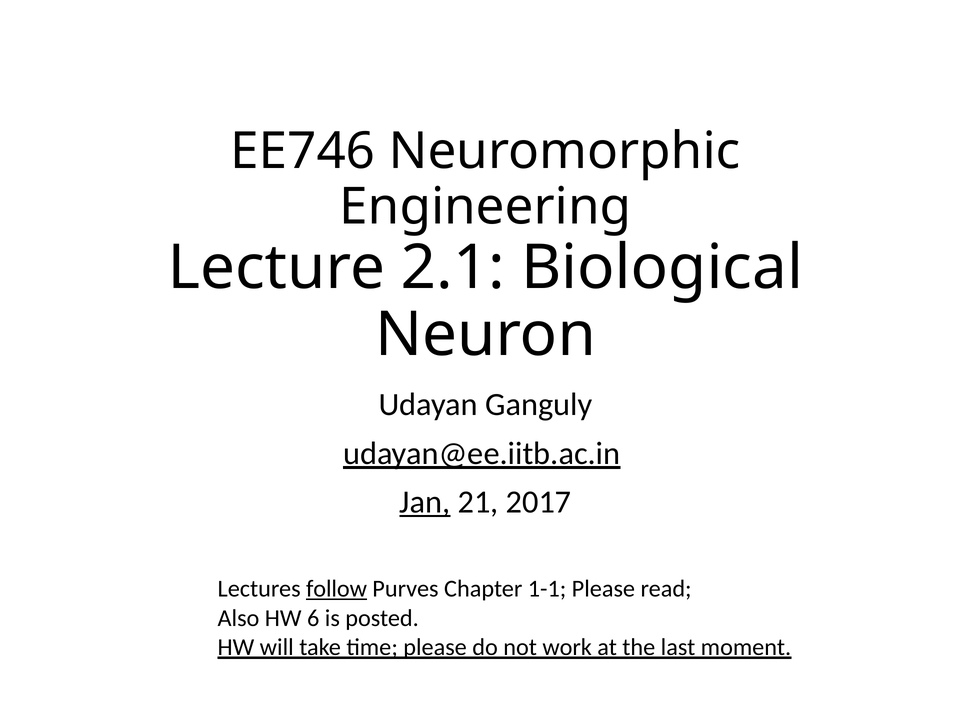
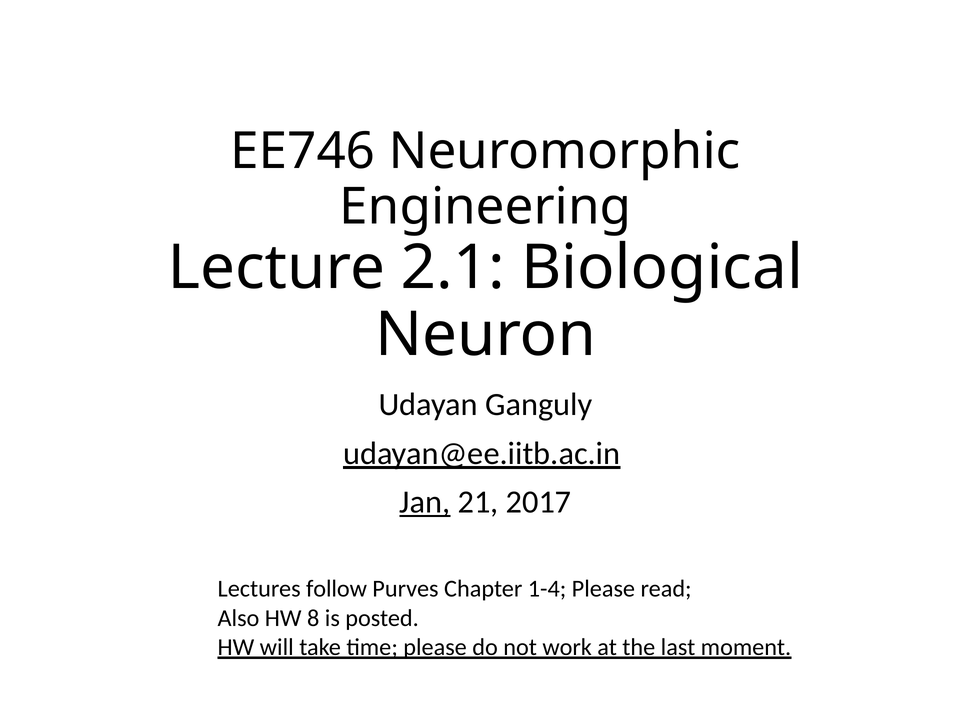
follow underline: present -> none
1-1: 1-1 -> 1-4
6: 6 -> 8
